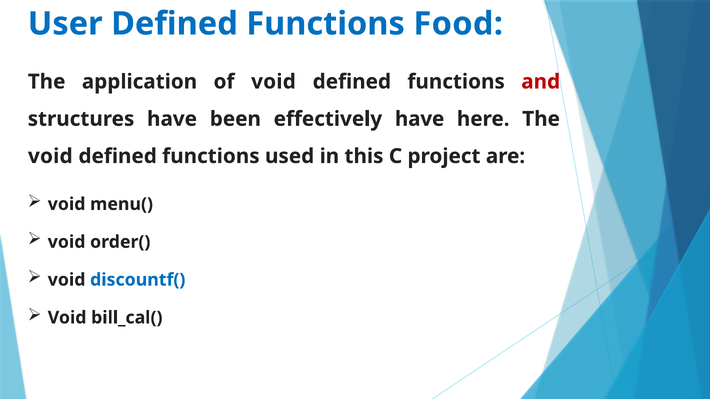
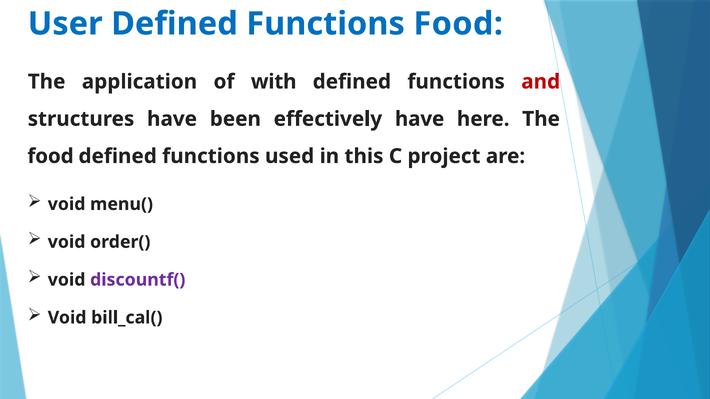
of void: void -> with
void at (50, 156): void -> food
discountf( colour: blue -> purple
